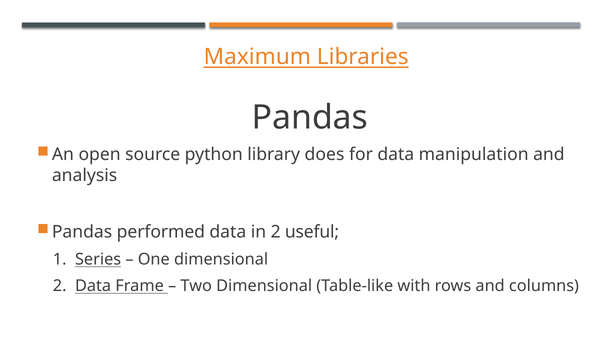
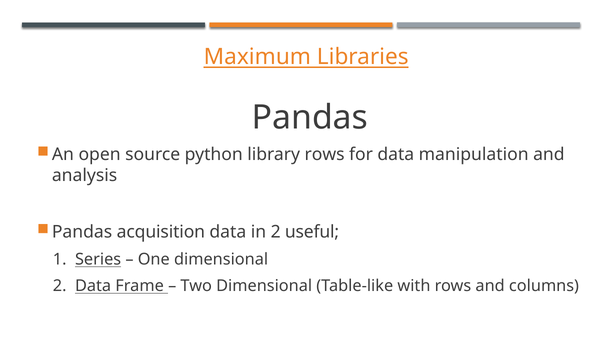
library does: does -> rows
performed: performed -> acquisition
